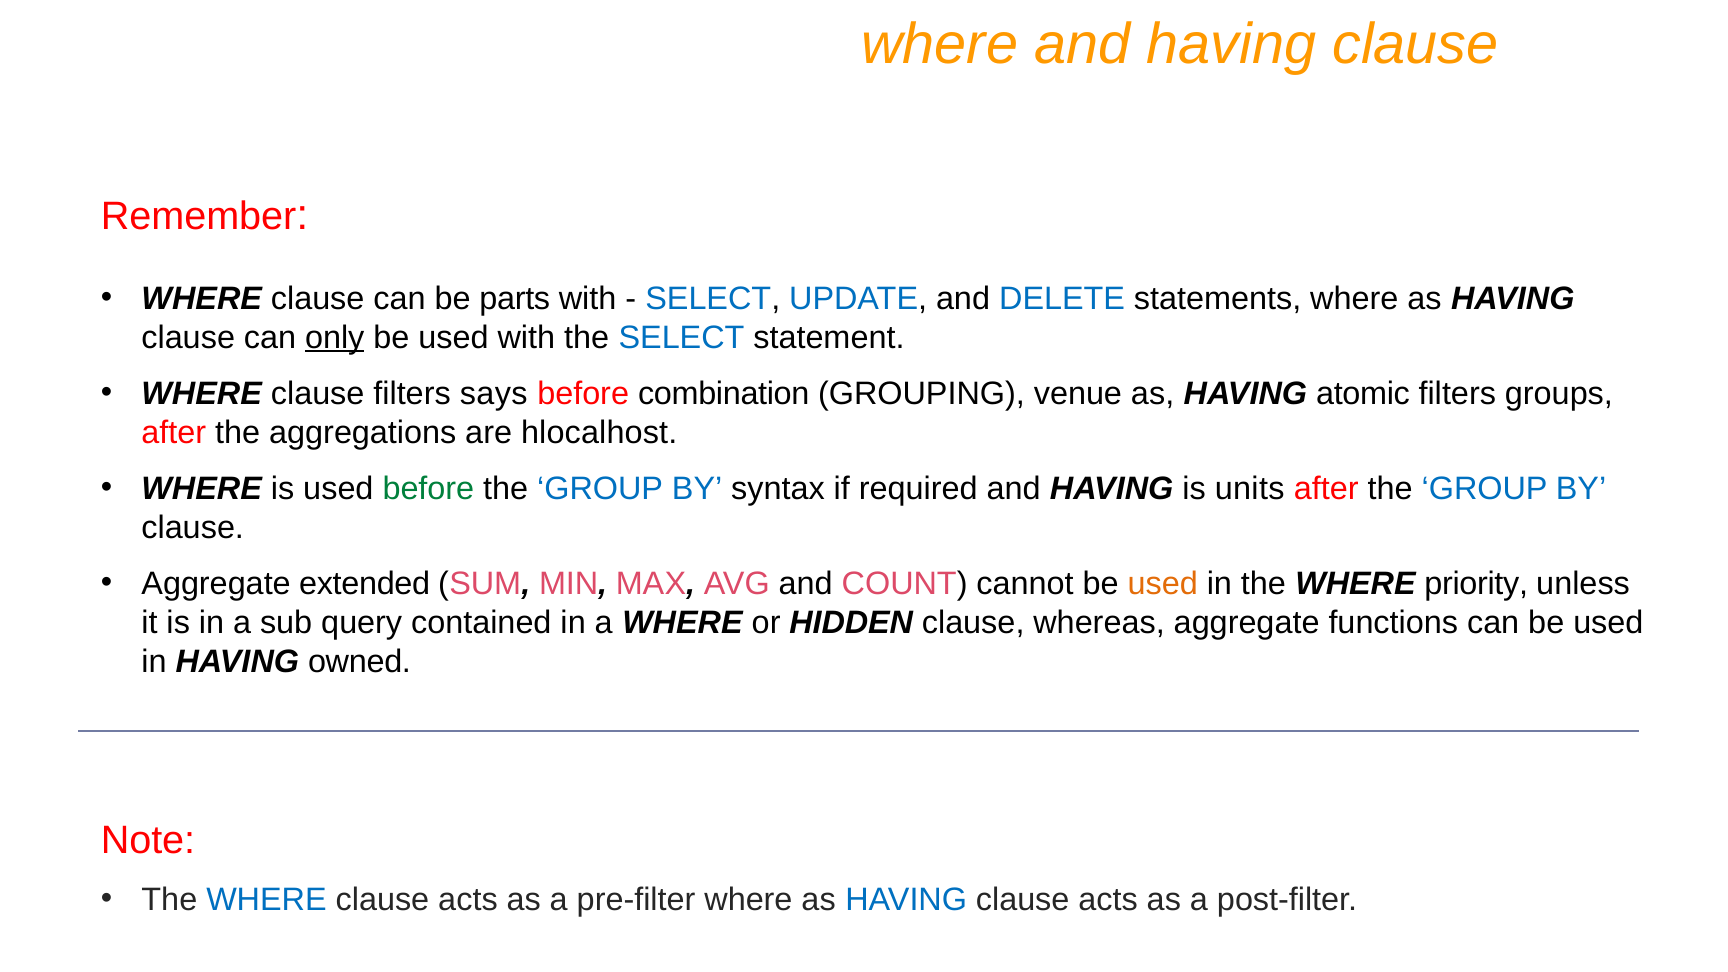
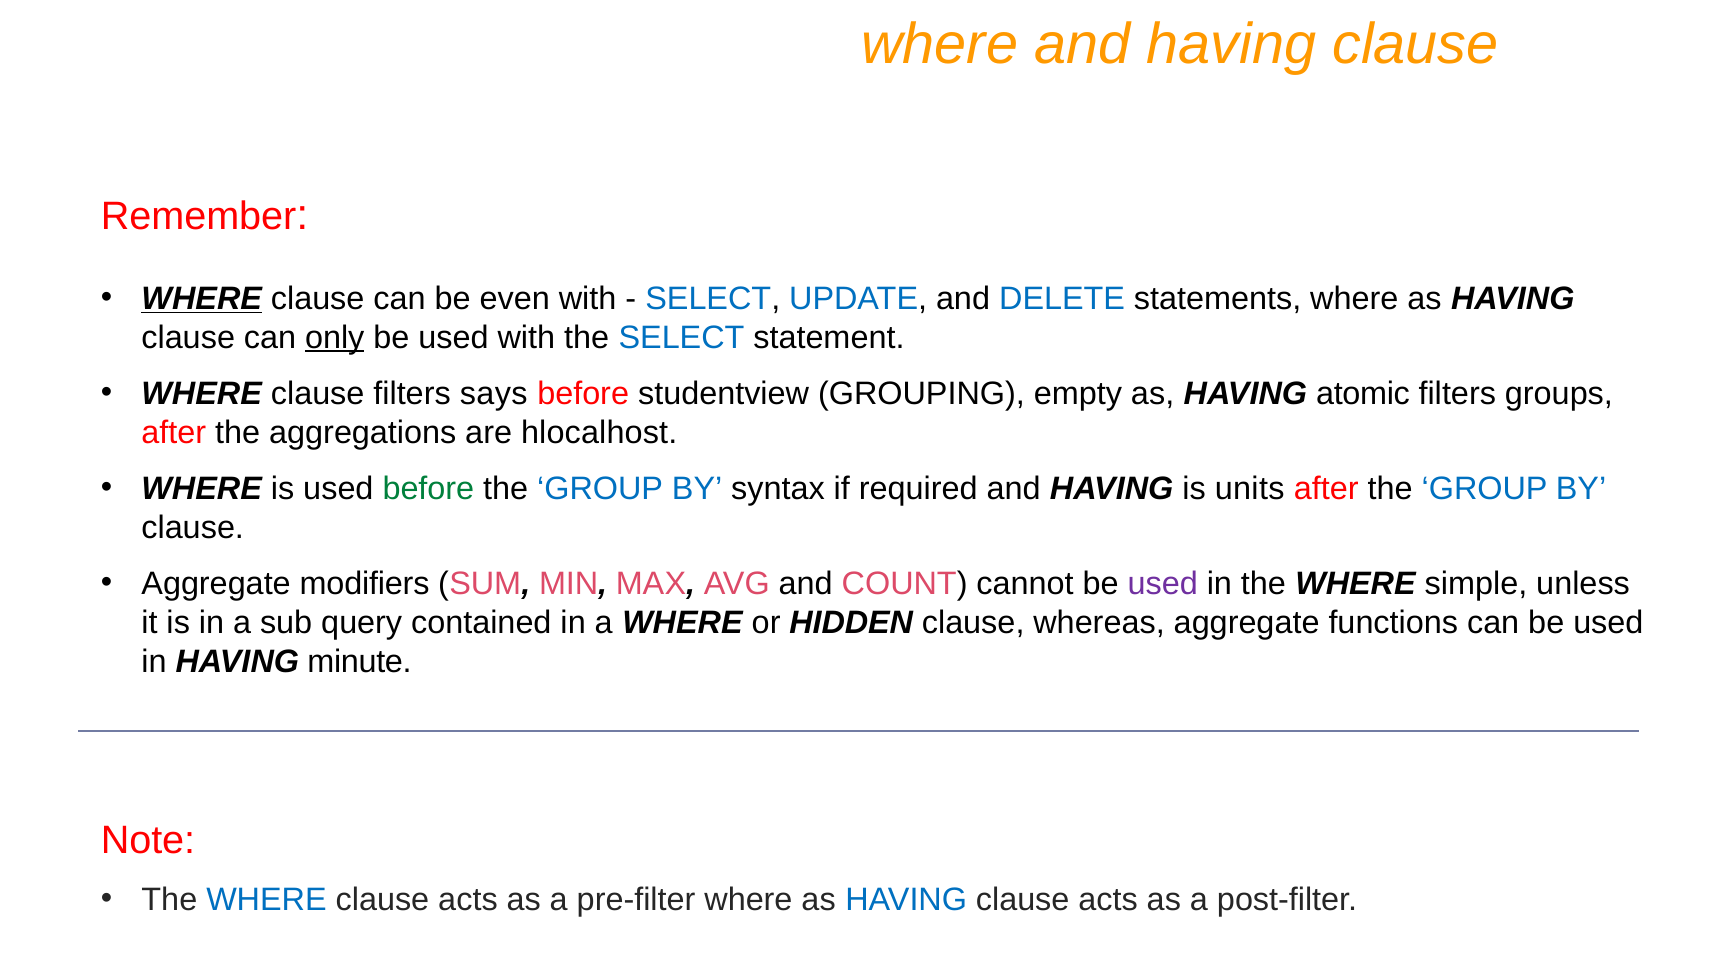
WHERE at (202, 299) underline: none -> present
parts: parts -> even
combination: combination -> studentview
venue: venue -> empty
extended: extended -> modifiers
used at (1163, 584) colour: orange -> purple
priority: priority -> simple
owned: owned -> minute
